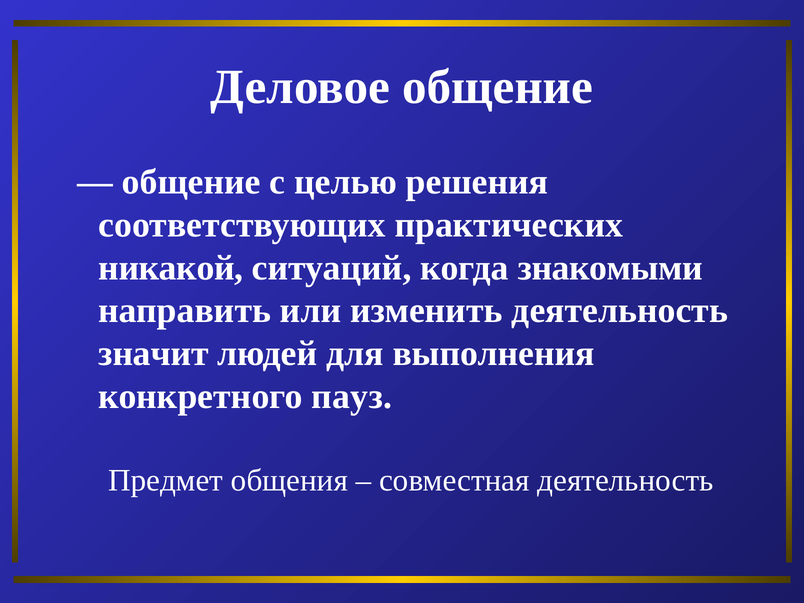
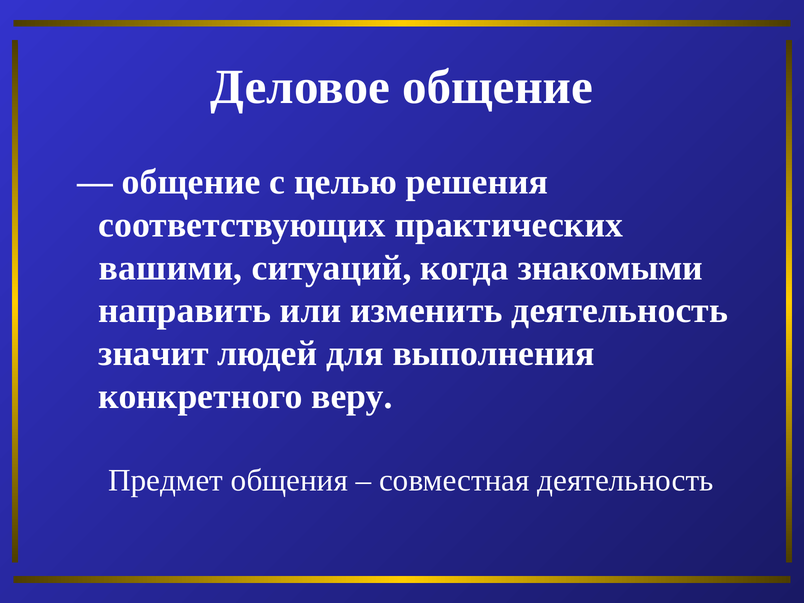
никакой: никакой -> вашими
пауз: пауз -> веру
